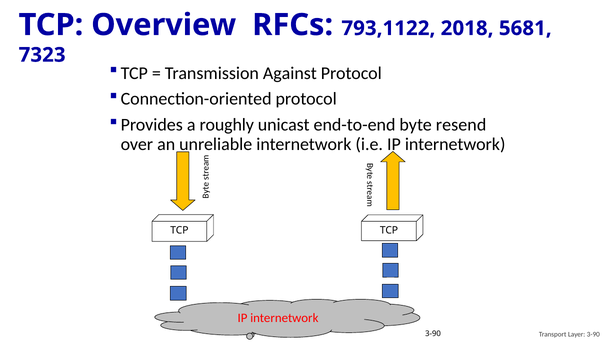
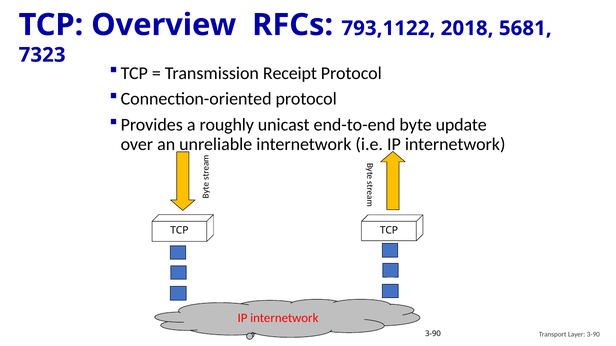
Against: Against -> Receipt
resend: resend -> update
